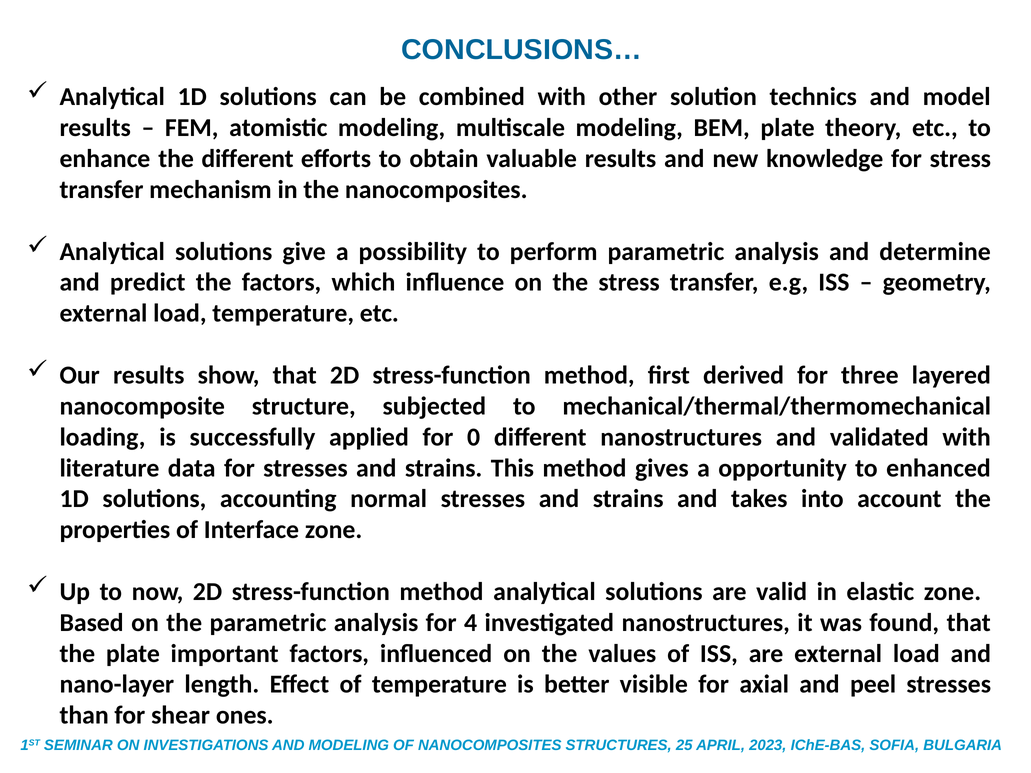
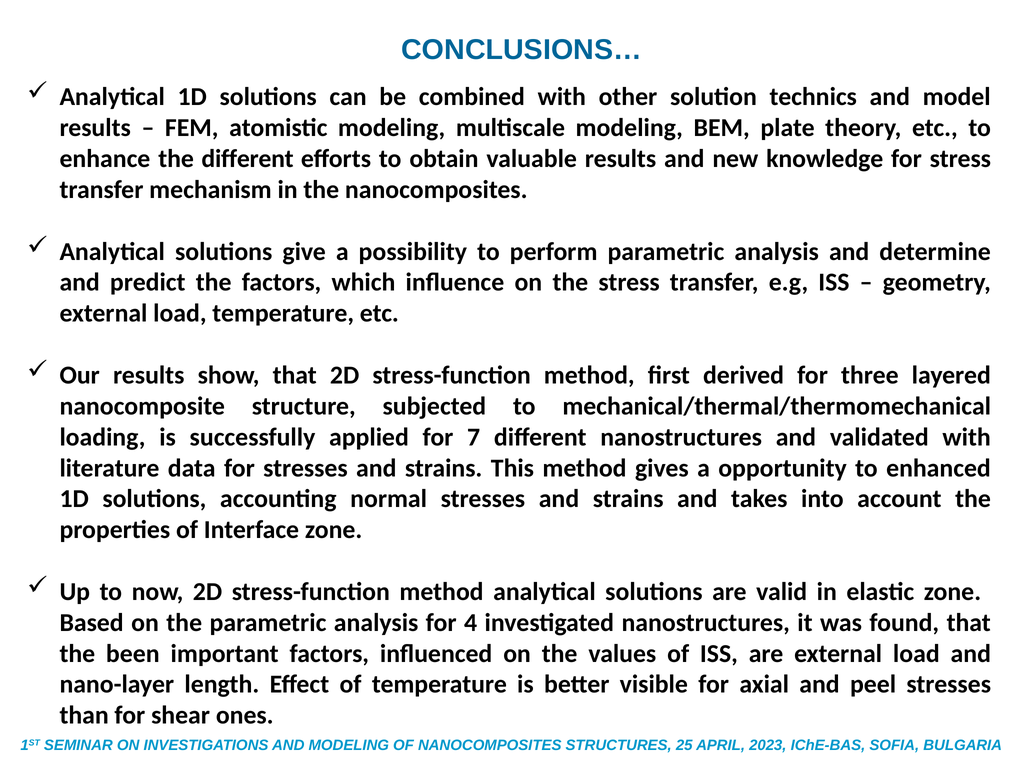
0: 0 -> 7
the plate: plate -> been
